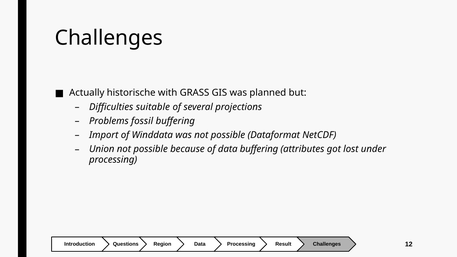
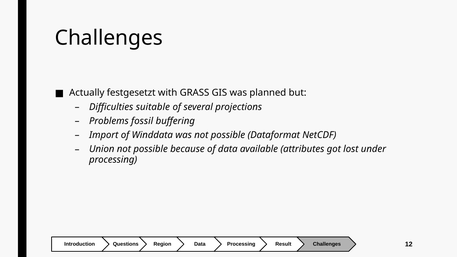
historische: historische -> festgesetzt
data buffering: buffering -> available
